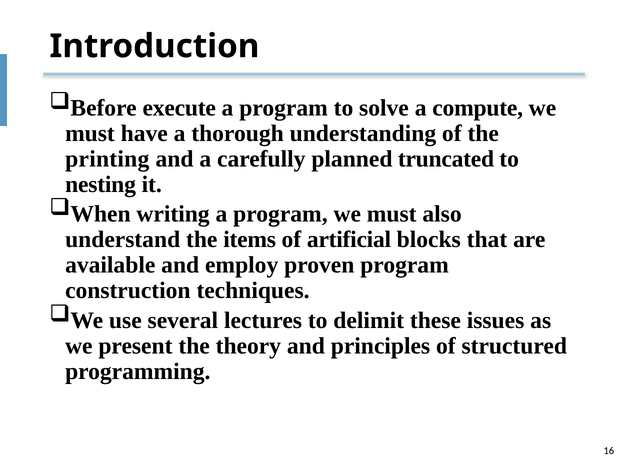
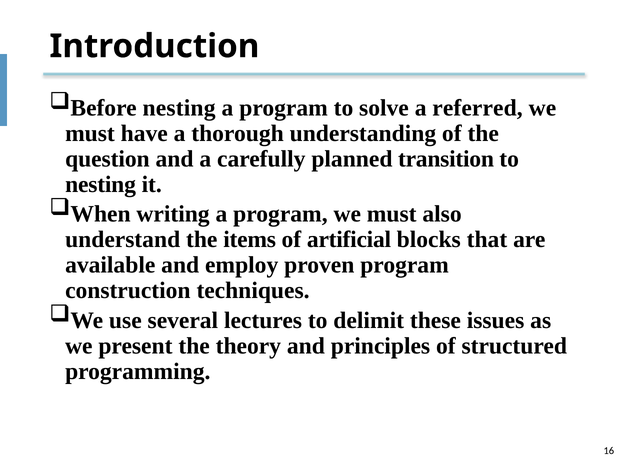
Before execute: execute -> nesting
compute: compute -> referred
printing: printing -> question
truncated: truncated -> transition
